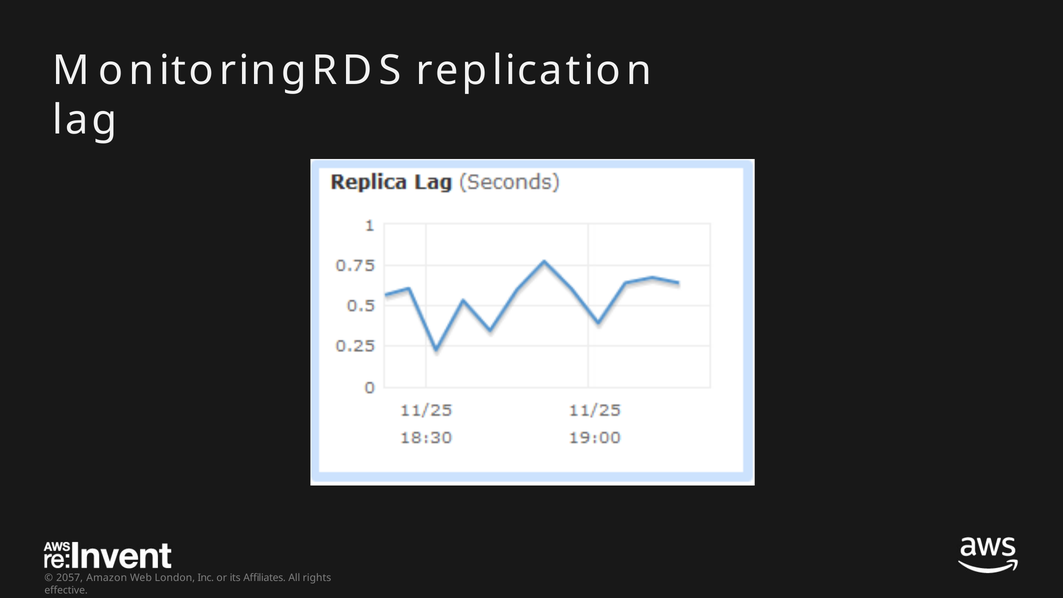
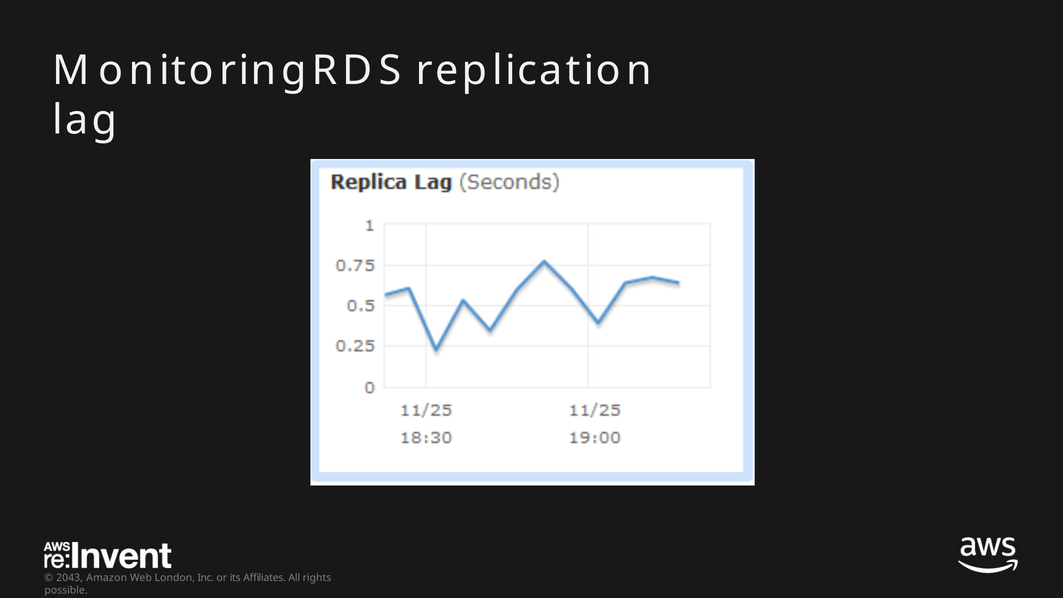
2057: 2057 -> 2043
effective: effective -> possible
